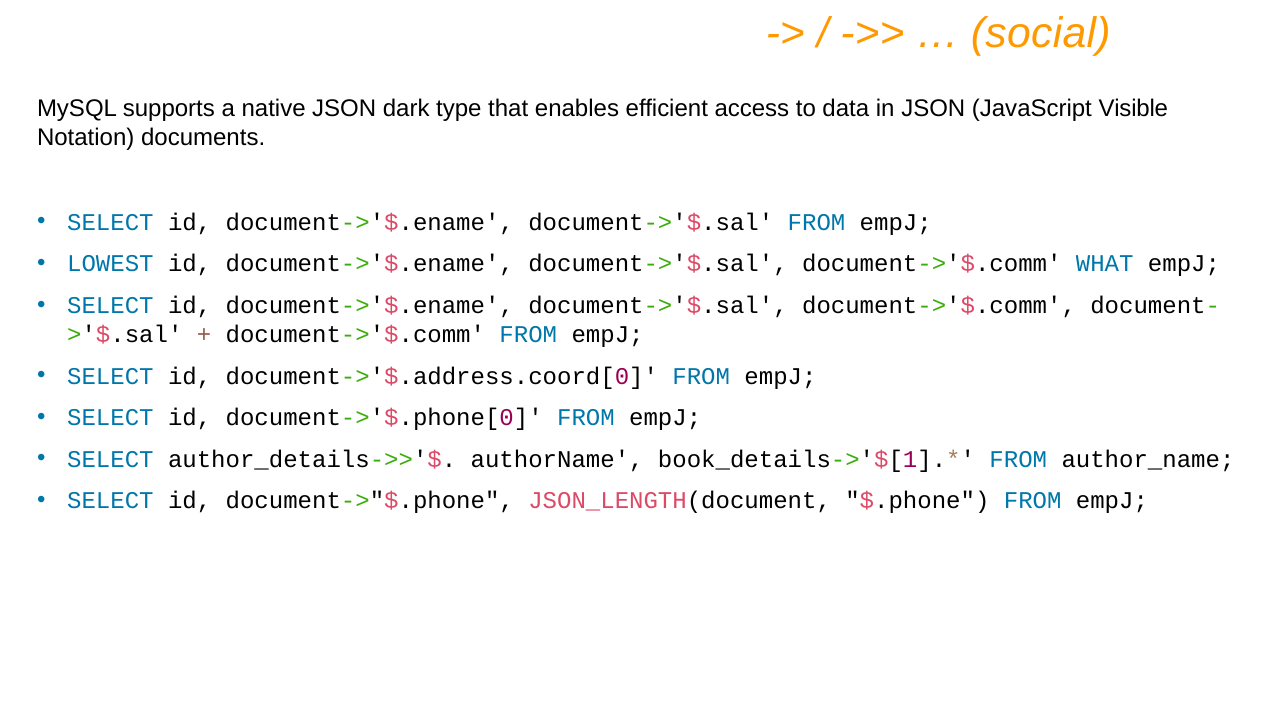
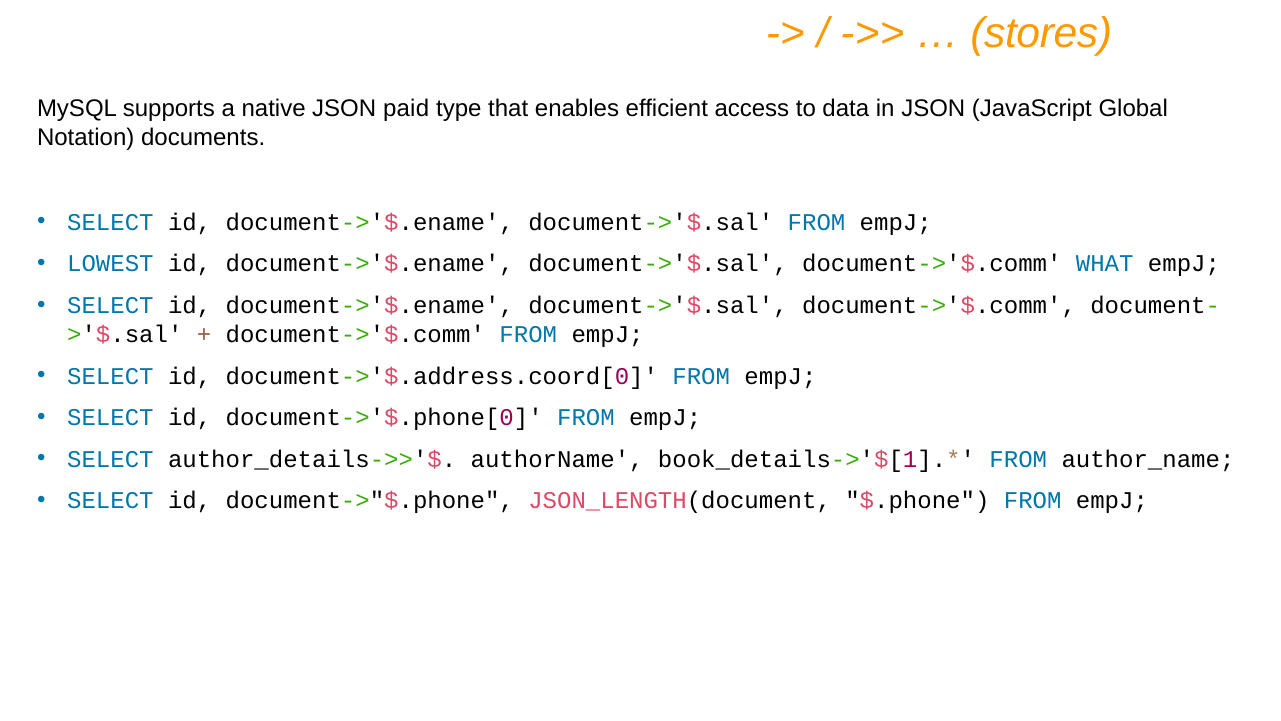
social: social -> stores
dark: dark -> paid
Visible: Visible -> Global
